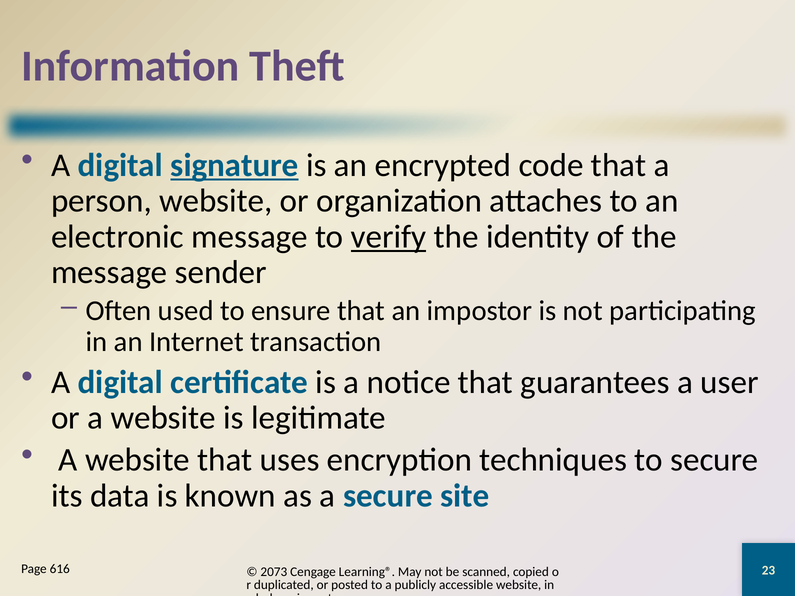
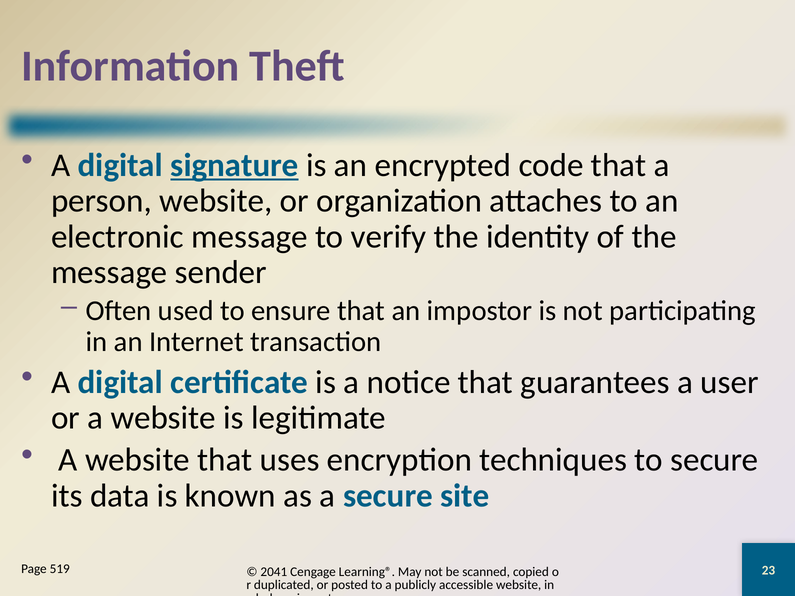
verify underline: present -> none
616: 616 -> 519
2073: 2073 -> 2041
